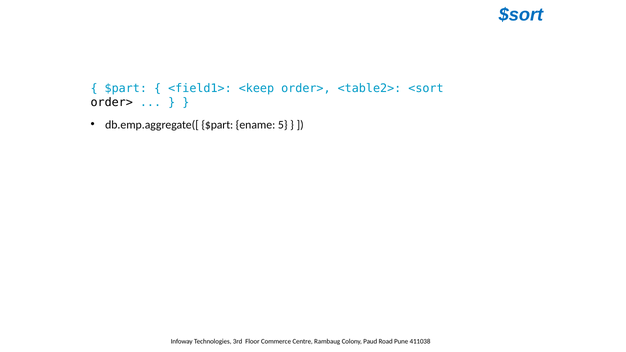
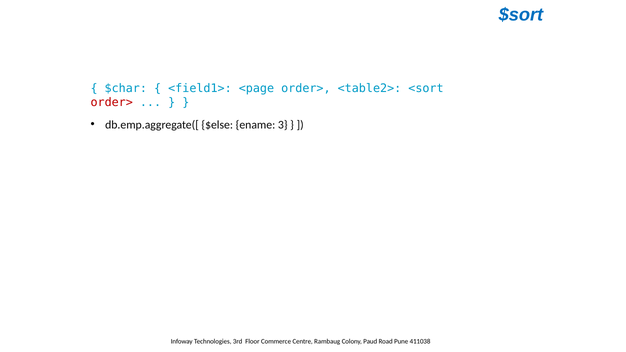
$part at (126, 88): $part -> $char
<keep: <keep -> <page
order> at (112, 102) colour: black -> red
db.emp.aggregate([ $part: $part -> $else
5: 5 -> 3
